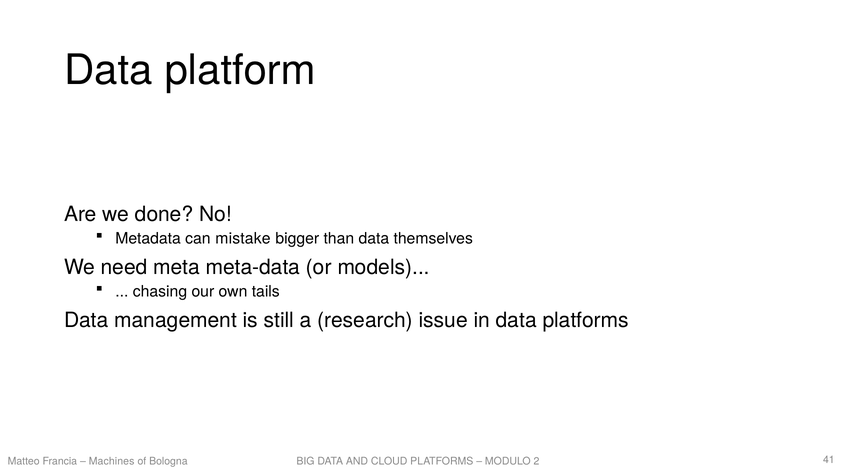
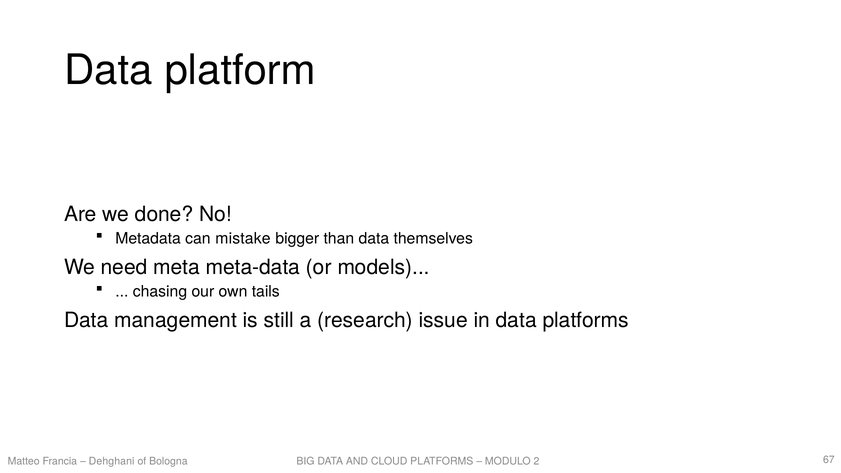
Machines: Machines -> Dehghani
41: 41 -> 67
